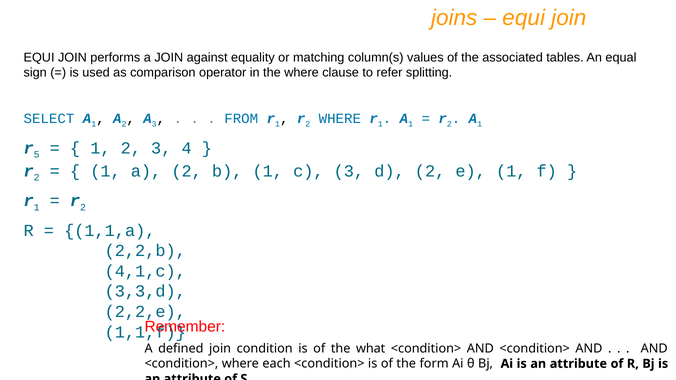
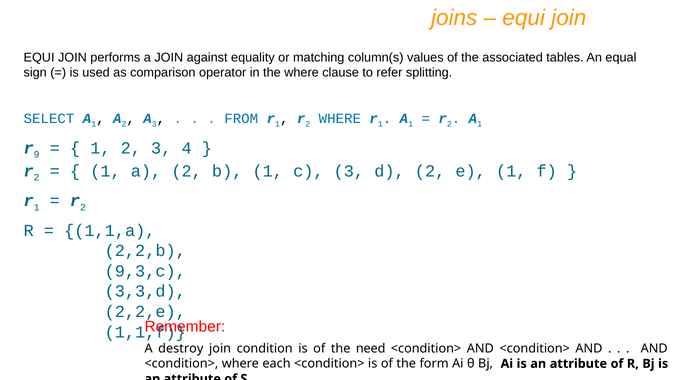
5: 5 -> 9
4,1,c: 4,1,c -> 9,3,c
defined: defined -> destroy
what: what -> need
